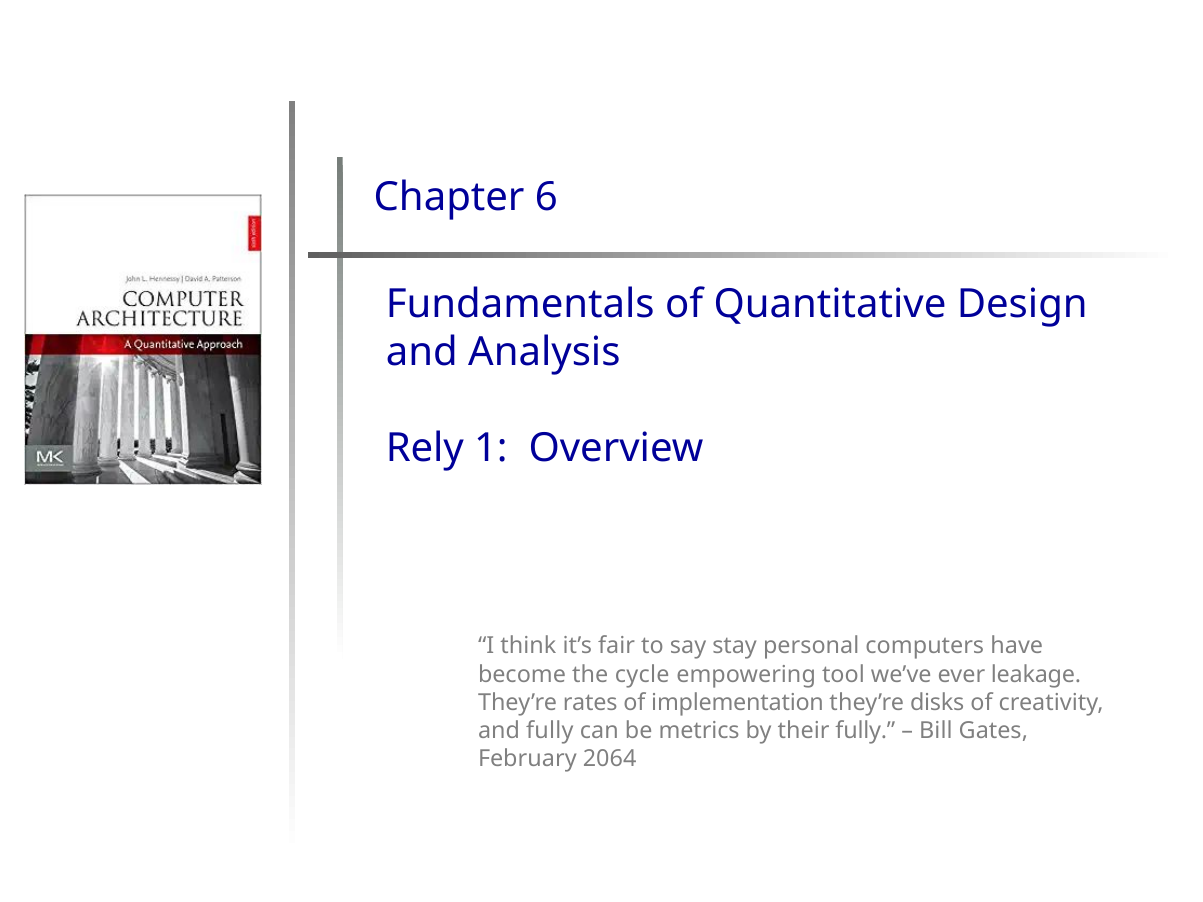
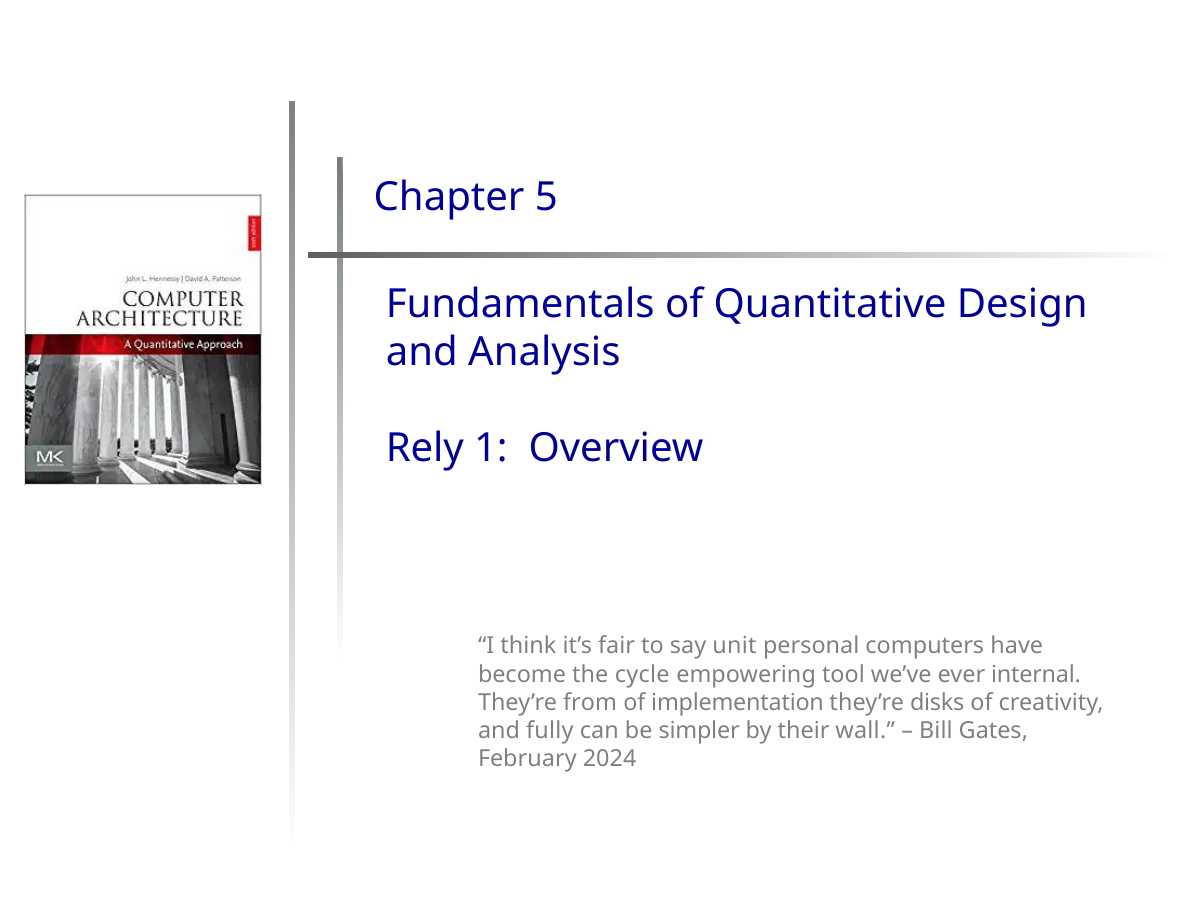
6: 6 -> 5
stay: stay -> unit
leakage: leakage -> internal
rates: rates -> from
metrics: metrics -> simpler
their fully: fully -> wall
2064: 2064 -> 2024
